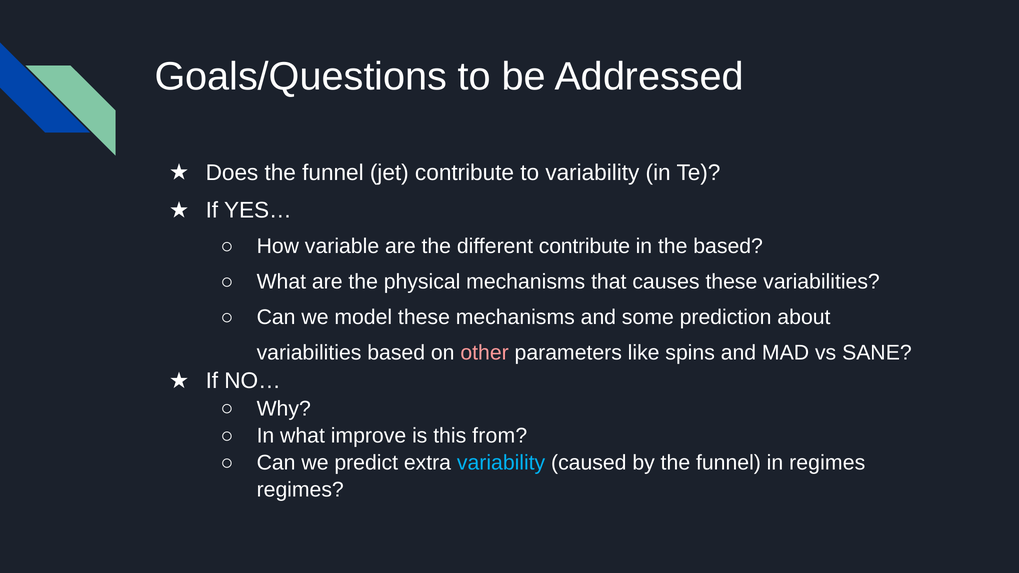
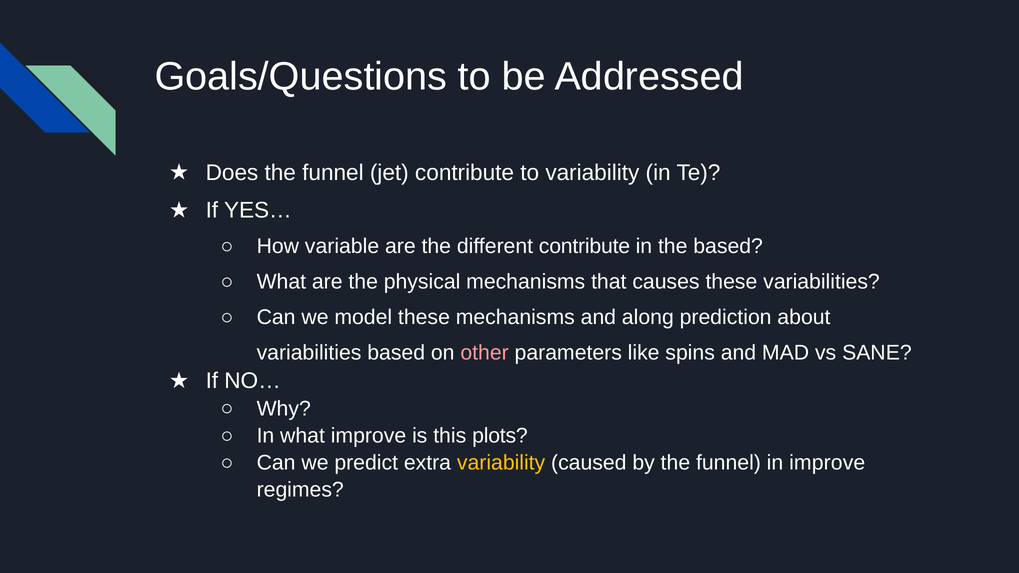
some: some -> along
from: from -> plots
variability at (501, 463) colour: light blue -> yellow
in regimes: regimes -> improve
